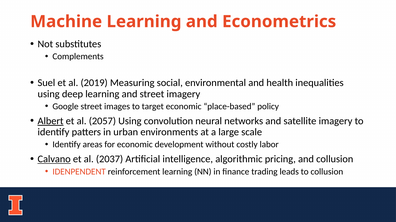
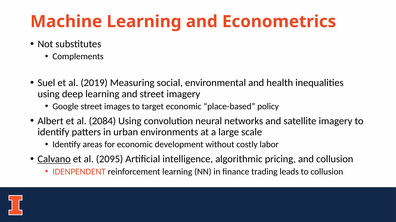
Albert underline: present -> none
2057: 2057 -> 2084
2037: 2037 -> 2095
